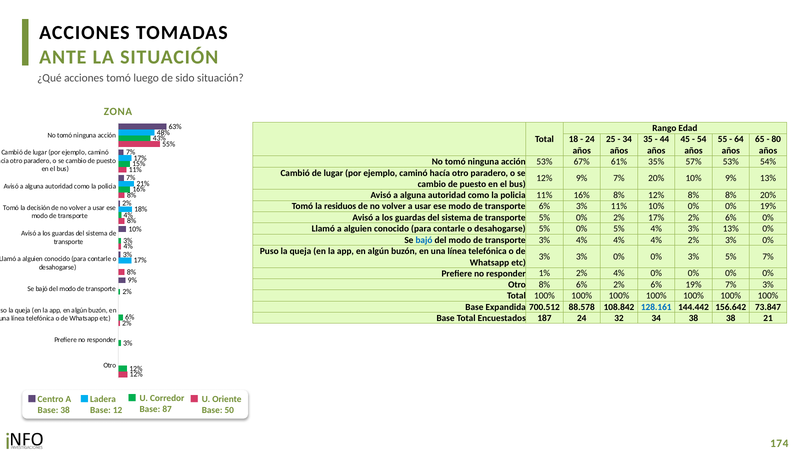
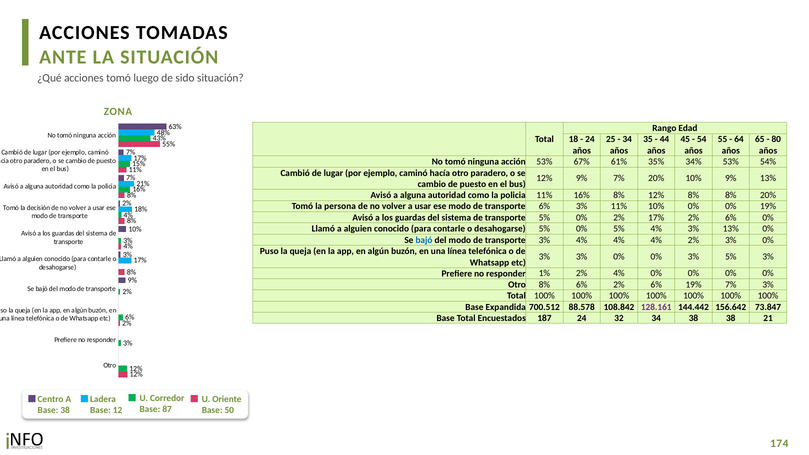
57%: 57% -> 34%
residuos: residuos -> persona
5% 7%: 7% -> 3%
128.161 colour: blue -> purple
